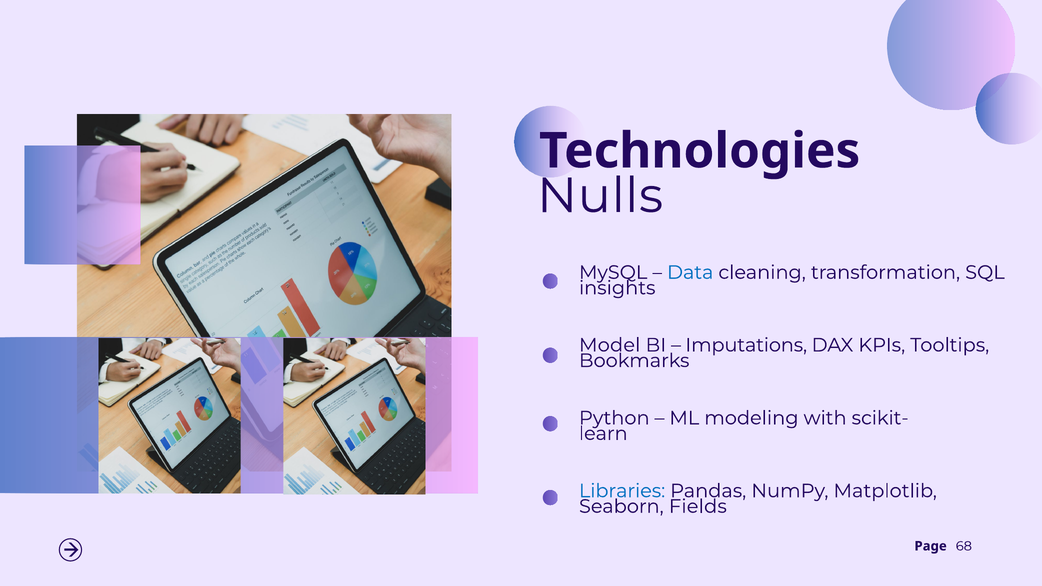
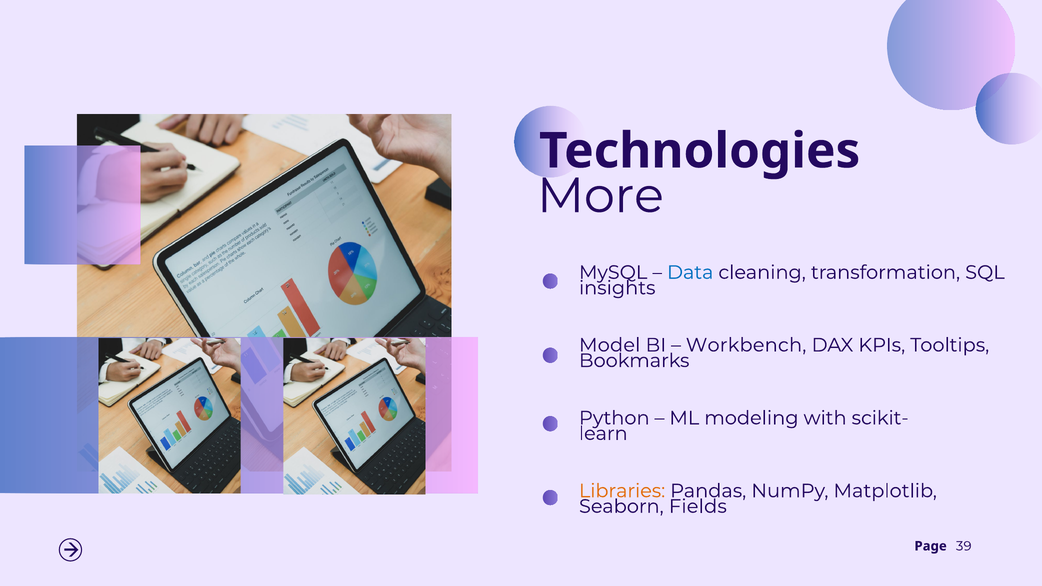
Nulls: Nulls -> More
Imputations: Imputations -> Workbench
Libraries colour: blue -> orange
68: 68 -> 39
